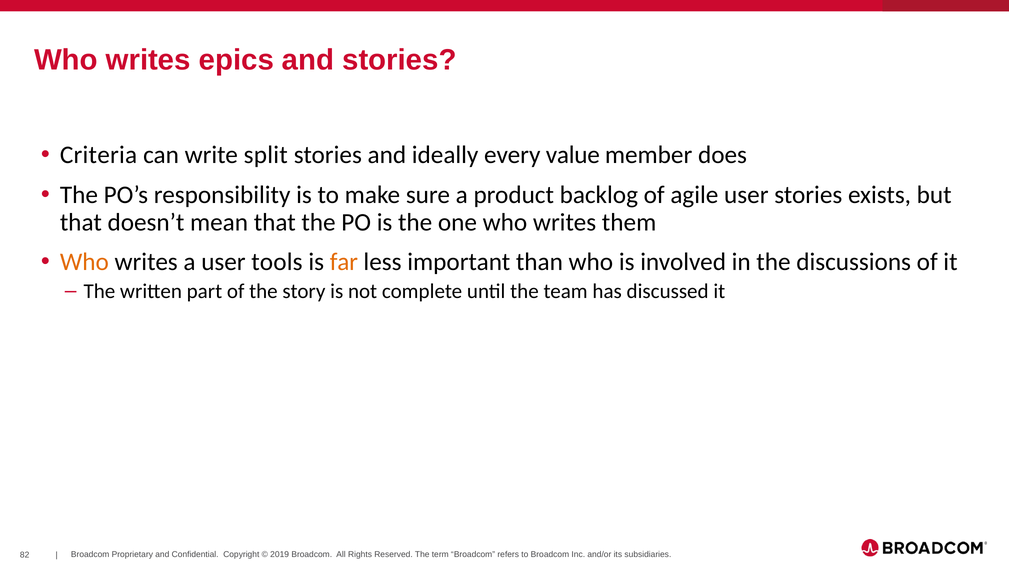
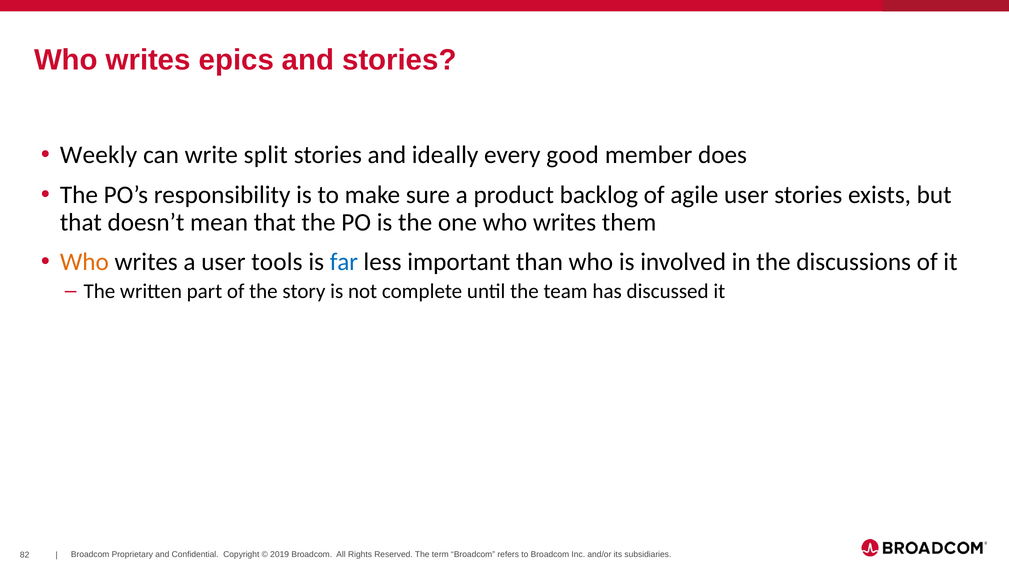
Criteria: Criteria -> Weekly
value: value -> good
far colour: orange -> blue
